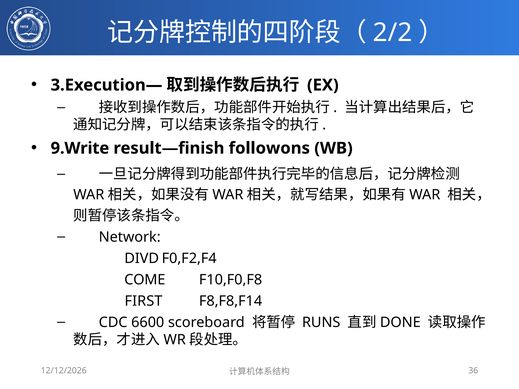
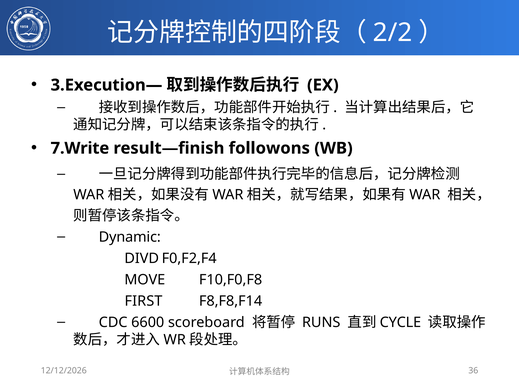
9.Write: 9.Write -> 7.Write
Network: Network -> Dynamic
COME: COME -> MOVE
DONE: DONE -> CYCLE
